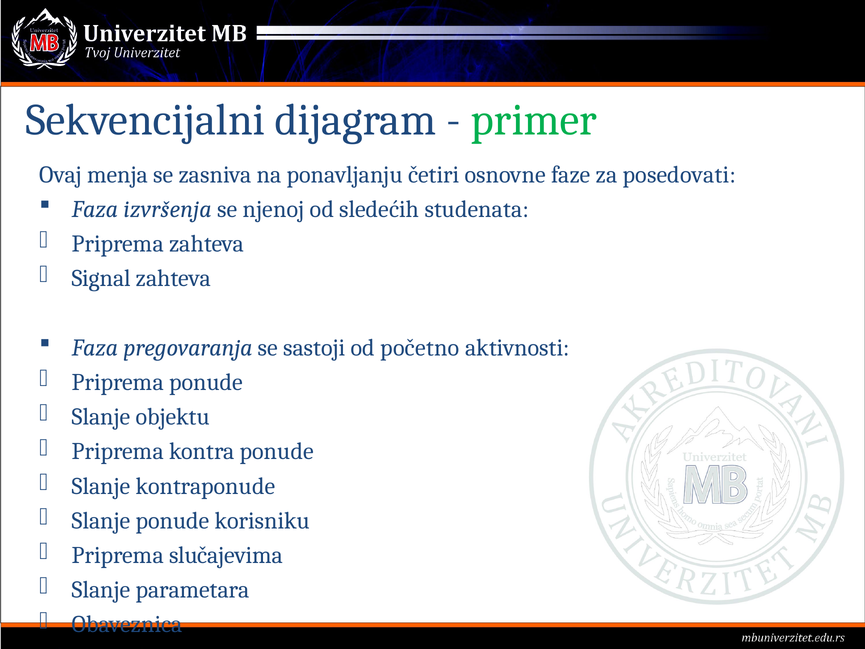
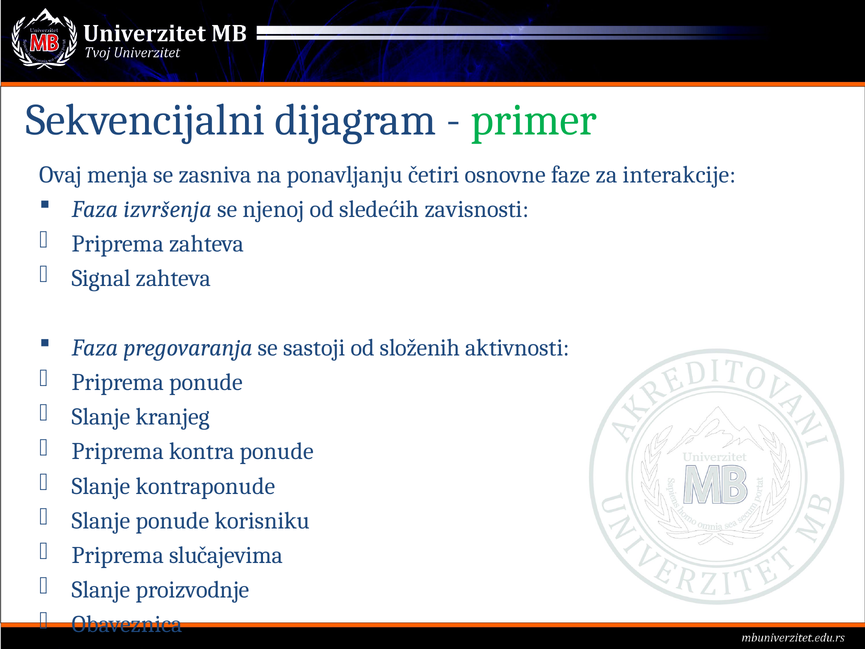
posedovati: posedovati -> interakcije
studenata: studenata -> zavisnosti
početno: početno -> složenih
objektu: objektu -> kranjeg
parametara: parametara -> proizvodnje
